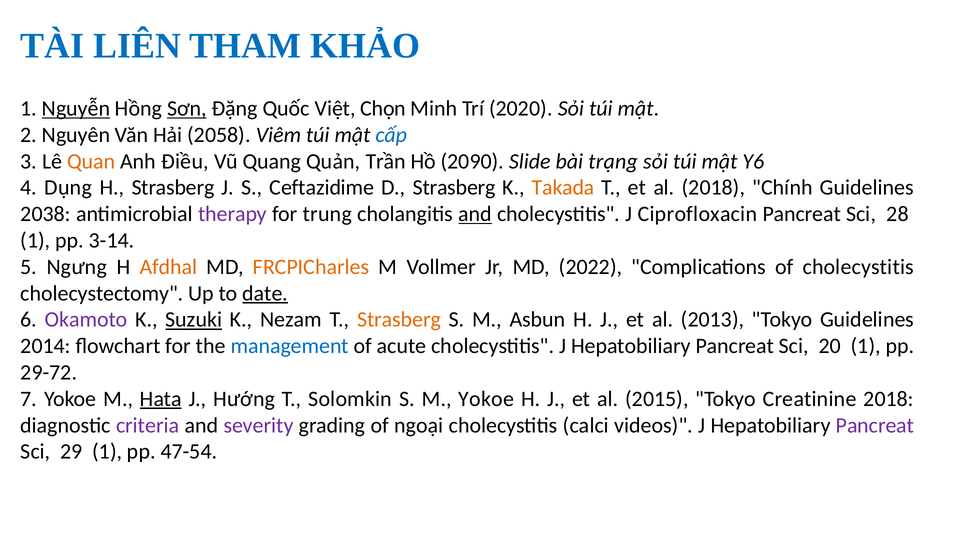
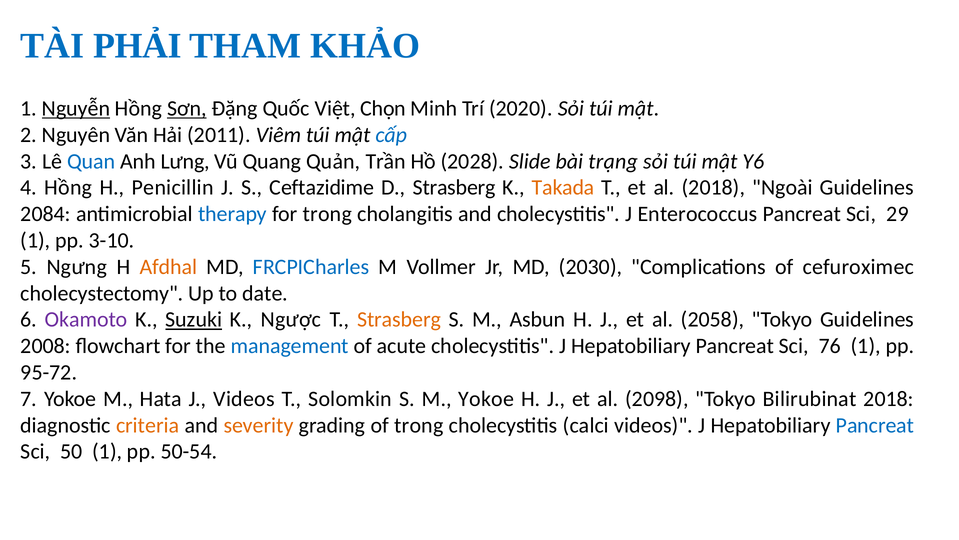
LIÊN: LIÊN -> PHẢI
2058: 2058 -> 2011
Quan colour: orange -> blue
Điều: Điều -> Lưng
2090: 2090 -> 2028
4 Dụng: Dụng -> Hồng
H Strasberg: Strasberg -> Penicillin
Chính: Chính -> Ngoài
2038: 2038 -> 2084
therapy colour: purple -> blue
for trung: trung -> trong
and at (475, 214) underline: present -> none
Ciprofloxacin: Ciprofloxacin -> Enterococcus
28: 28 -> 29
3-14: 3-14 -> 3-10
FRCPICharles colour: orange -> blue
2022: 2022 -> 2030
of cholecystitis: cholecystitis -> cefuroximec
date underline: present -> none
Nezam: Nezam -> Ngược
2013: 2013 -> 2058
2014: 2014 -> 2008
20: 20 -> 76
29-72: 29-72 -> 95-72
Hata underline: present -> none
J Hướng: Hướng -> Videos
2015: 2015 -> 2098
Creatinine: Creatinine -> Bilirubinat
criteria colour: purple -> orange
severity colour: purple -> orange
of ngoại: ngoại -> trong
Pancreat at (875, 425) colour: purple -> blue
29: 29 -> 50
47-54: 47-54 -> 50-54
